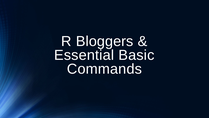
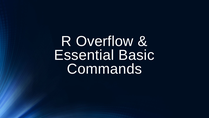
Bloggers: Bloggers -> Overflow
